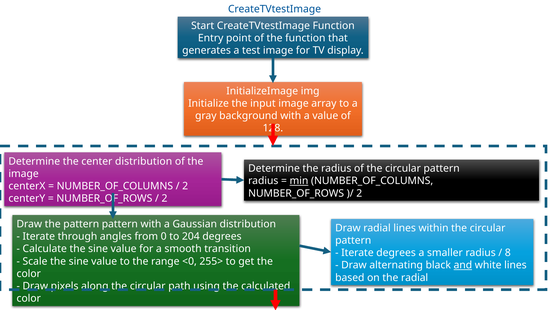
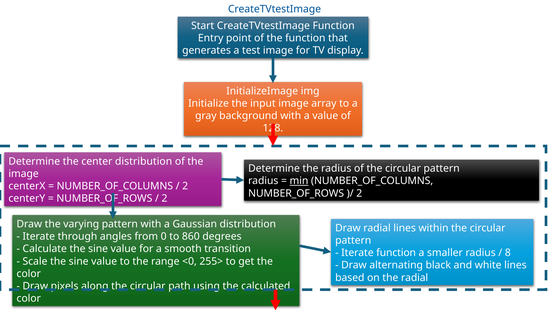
the pattern: pattern -> varying
204: 204 -> 860
Iterate degrees: degrees -> function
and underline: present -> none
